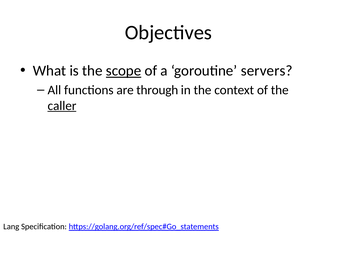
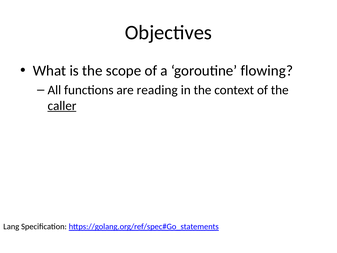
scope underline: present -> none
servers: servers -> flowing
through: through -> reading
